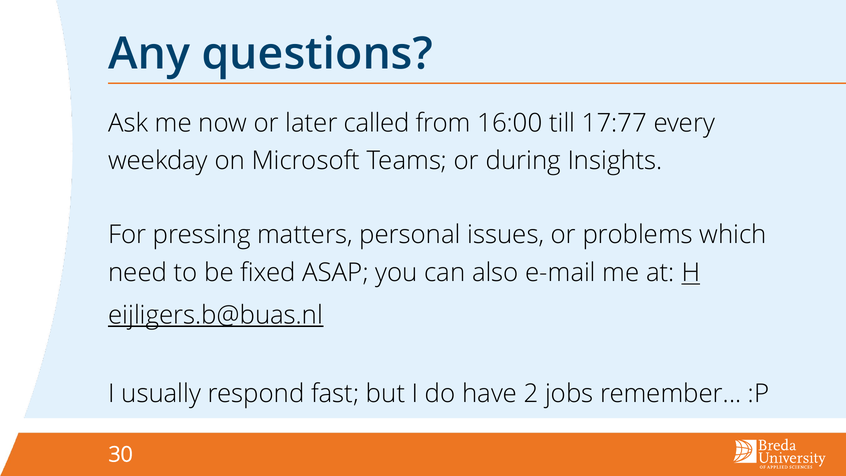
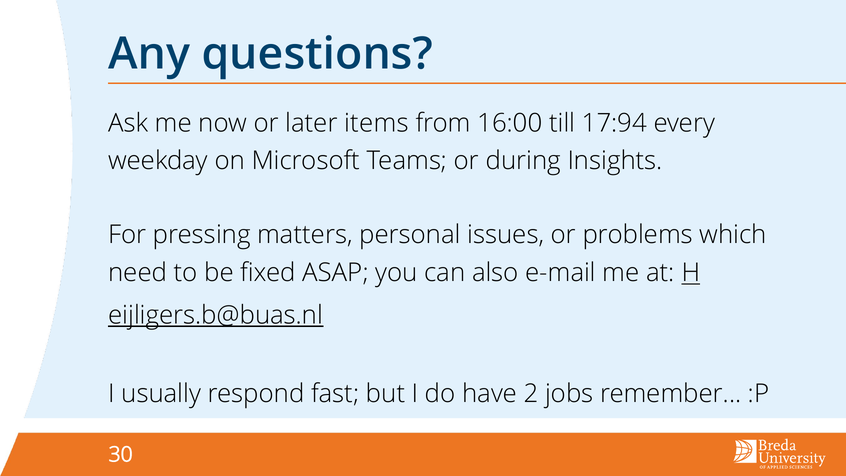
called: called -> items
17:77: 17:77 -> 17:94
